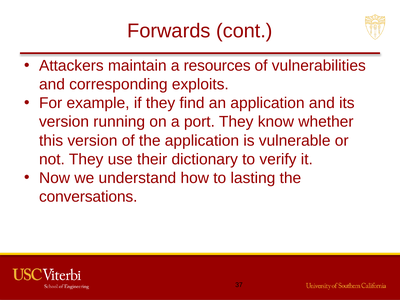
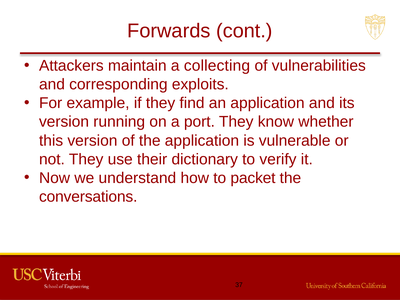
resources: resources -> collecting
lasting: lasting -> packet
